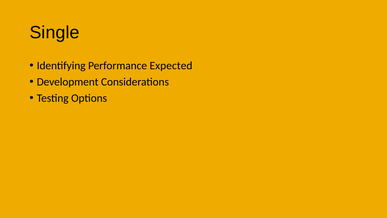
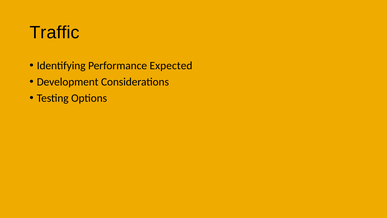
Single: Single -> Traffic
